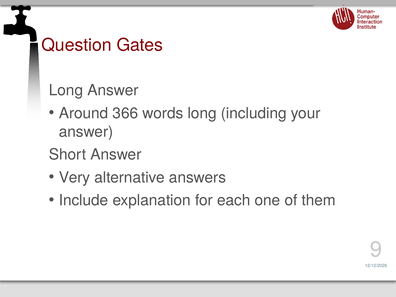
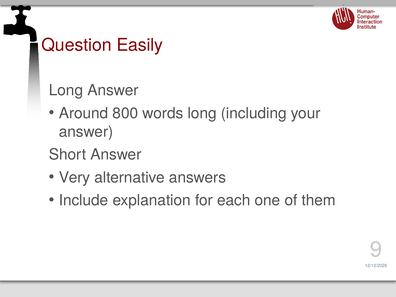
Gates: Gates -> Easily
366: 366 -> 800
